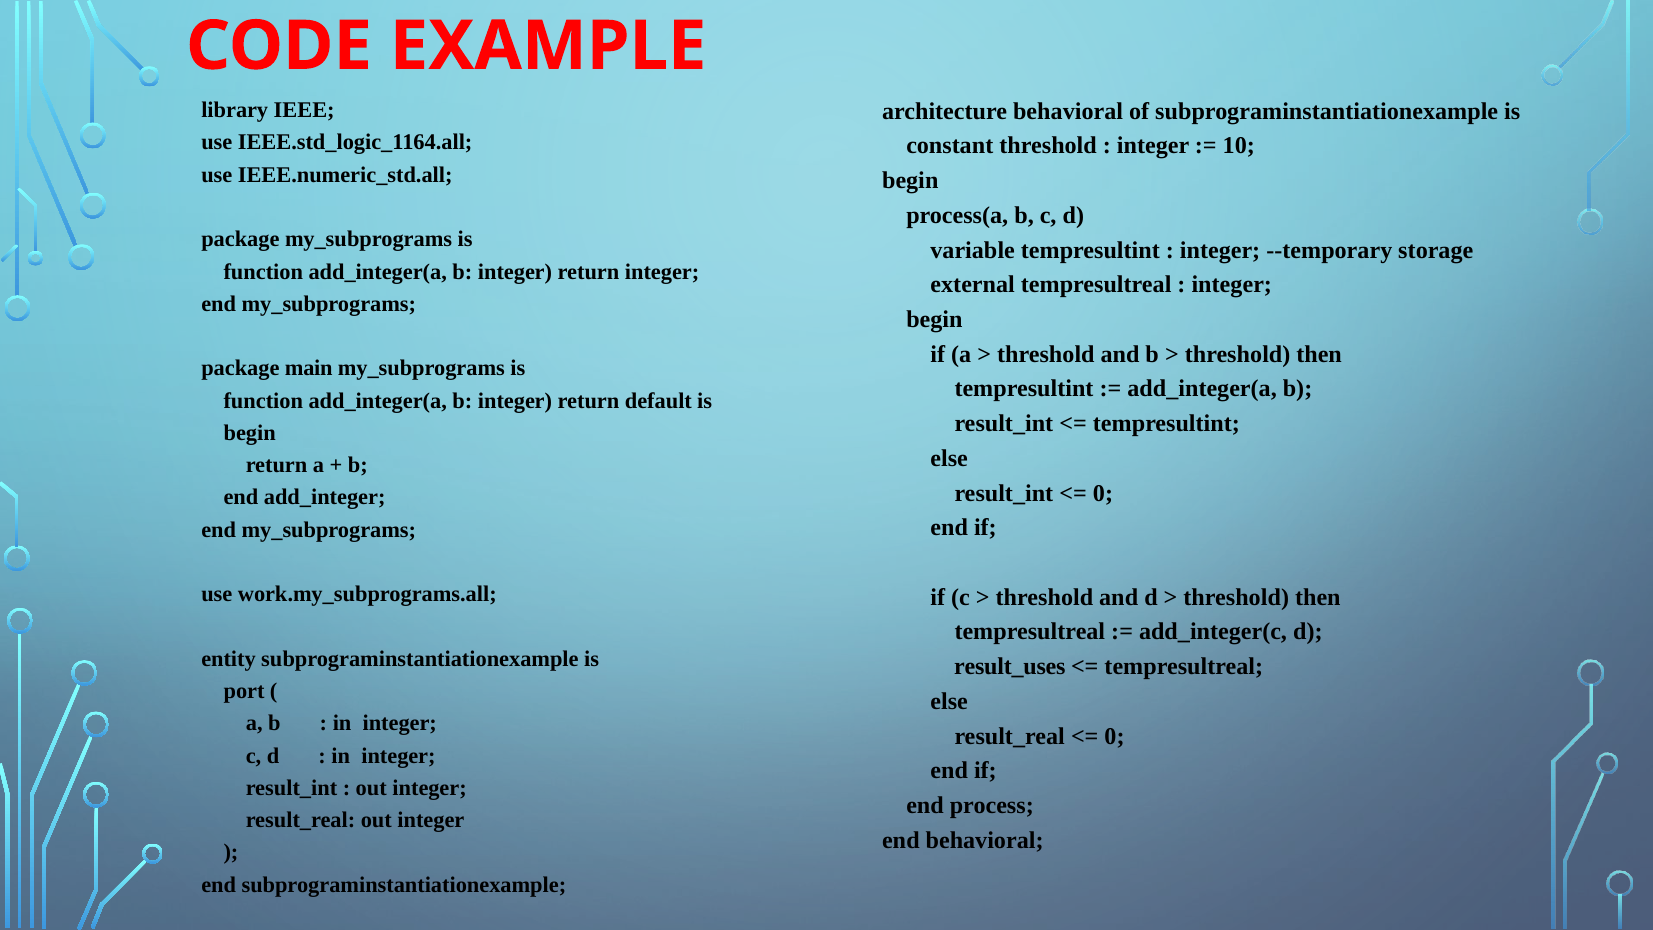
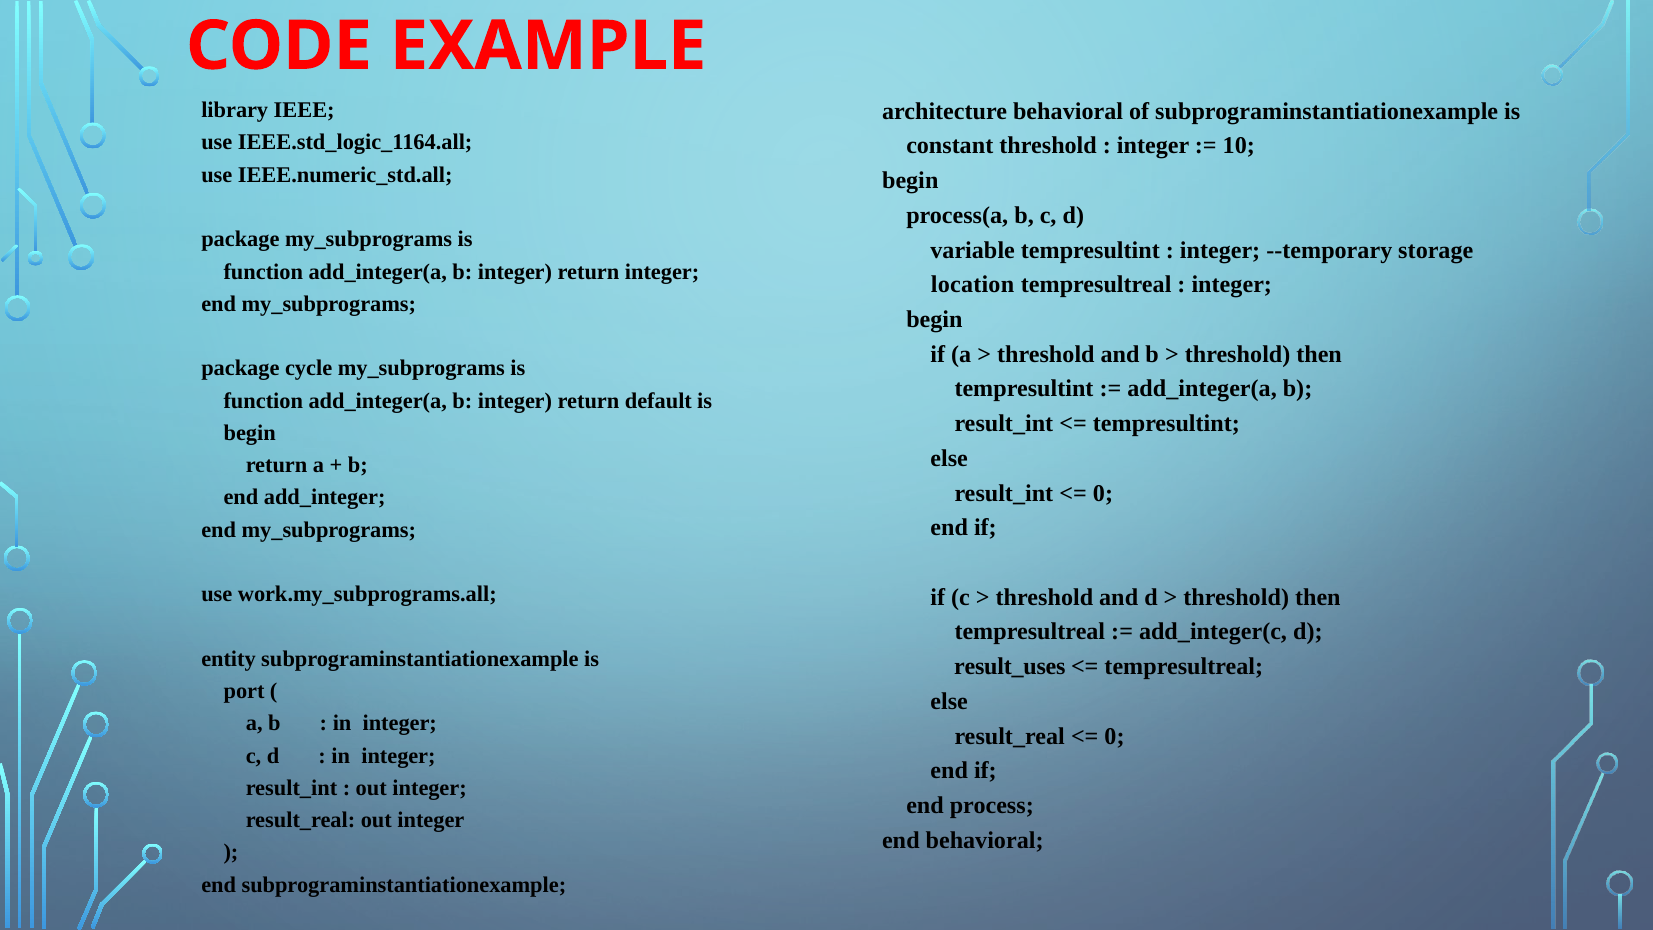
external: external -> location
main: main -> cycle
